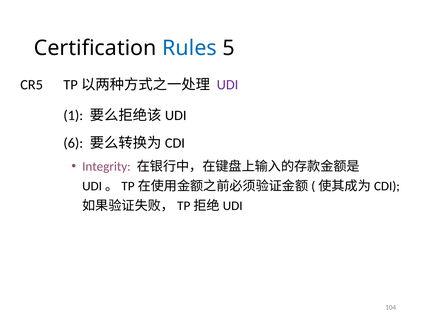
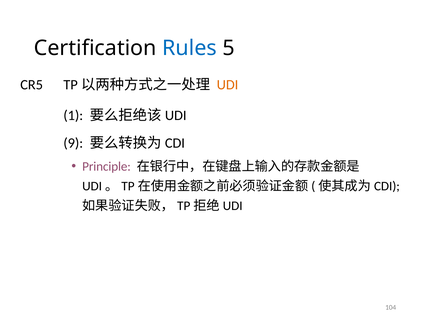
UDI colour: purple -> orange
6: 6 -> 9
Integrity: Integrity -> Principle
